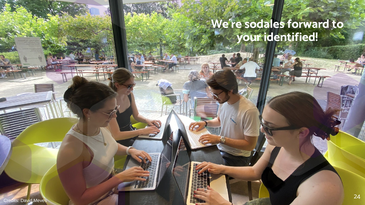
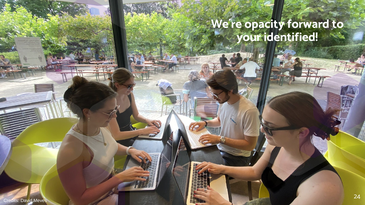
sodales: sodales -> opacity
